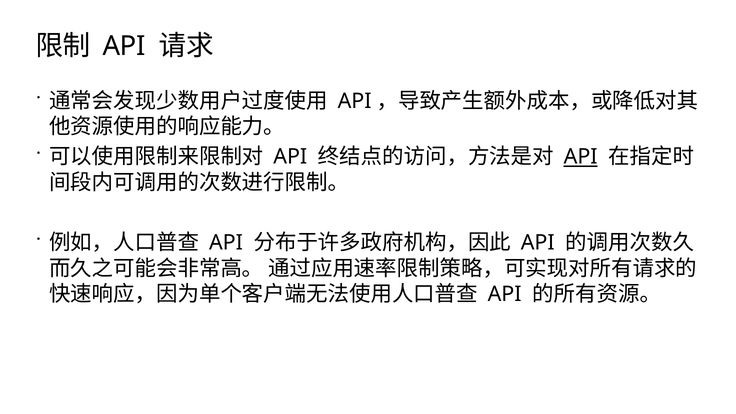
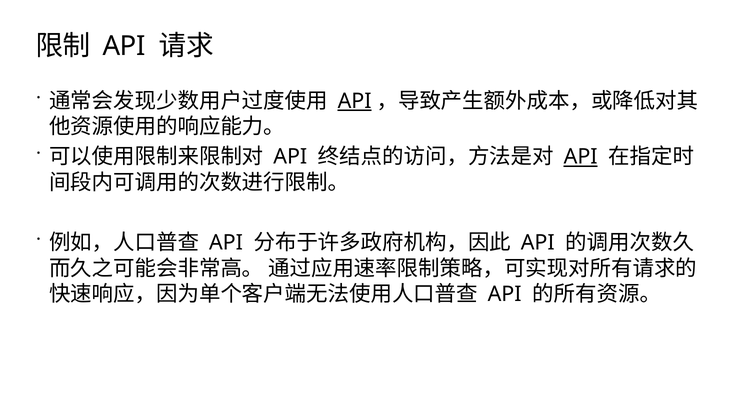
API at (355, 101) underline: none -> present
